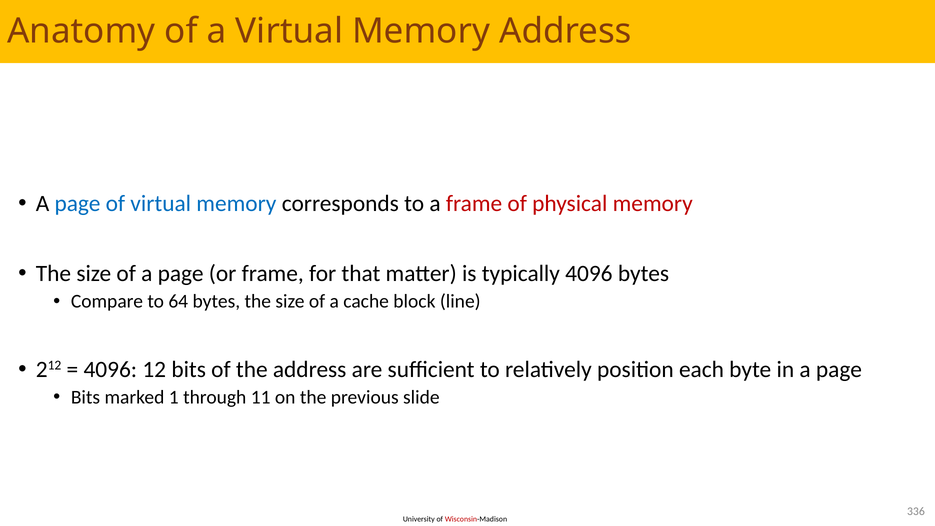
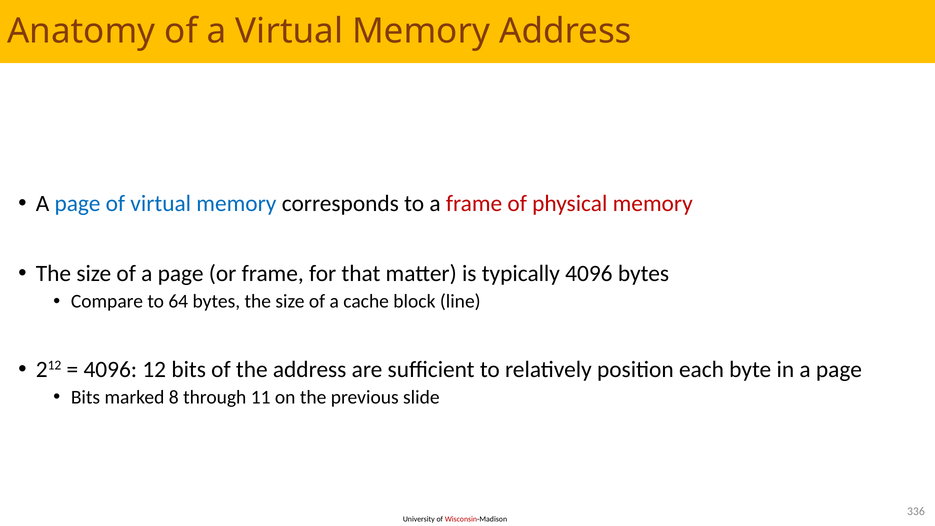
1: 1 -> 8
